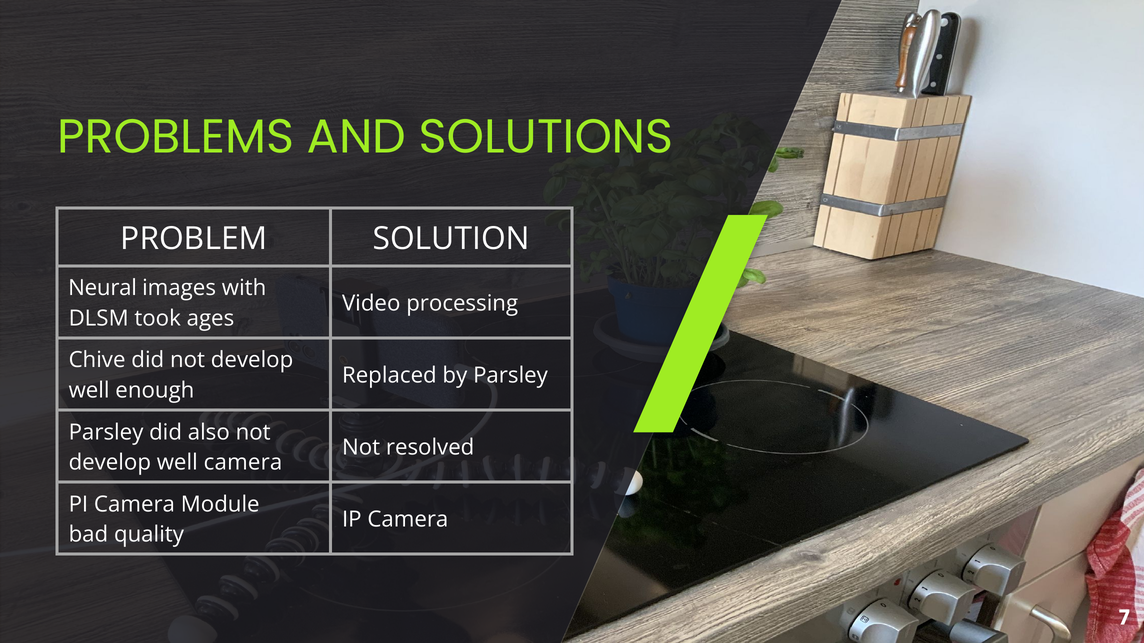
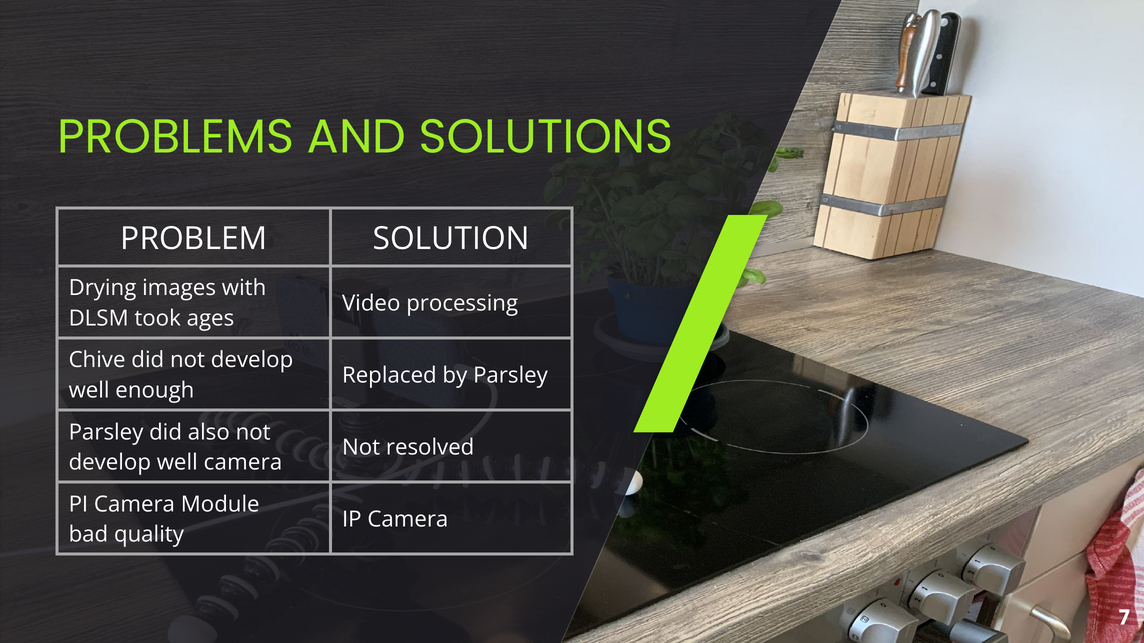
Neural: Neural -> Drying
